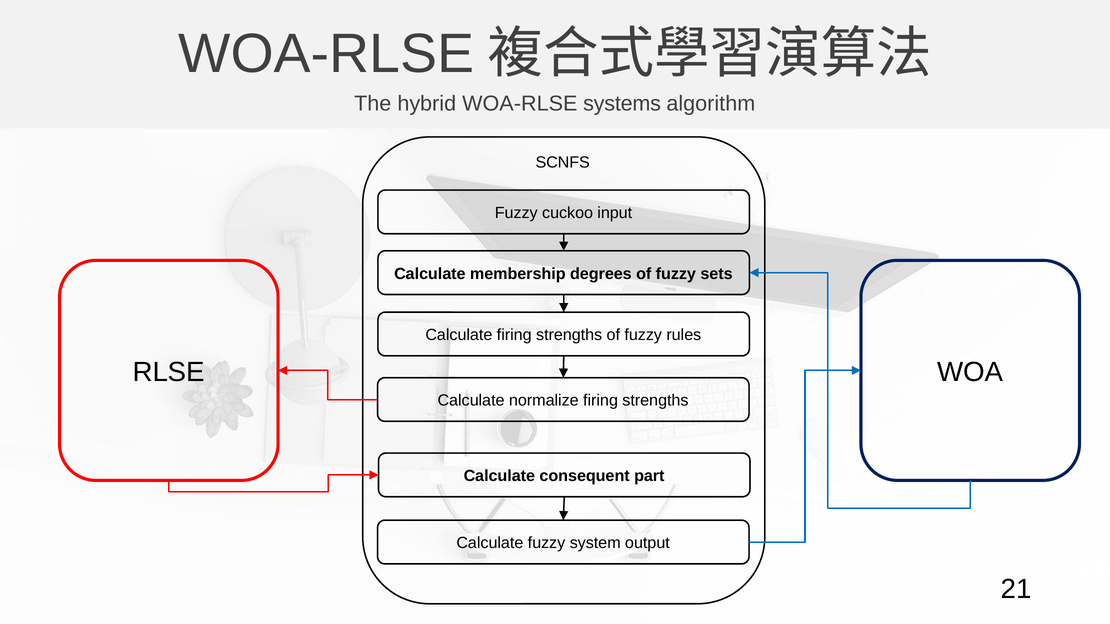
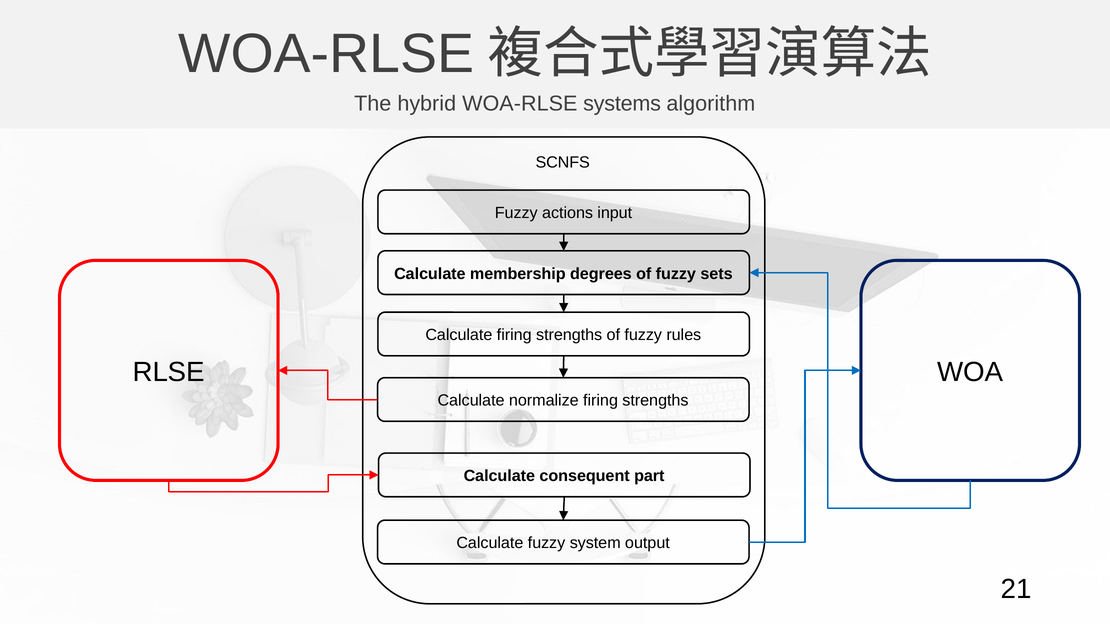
cuckoo: cuckoo -> actions
